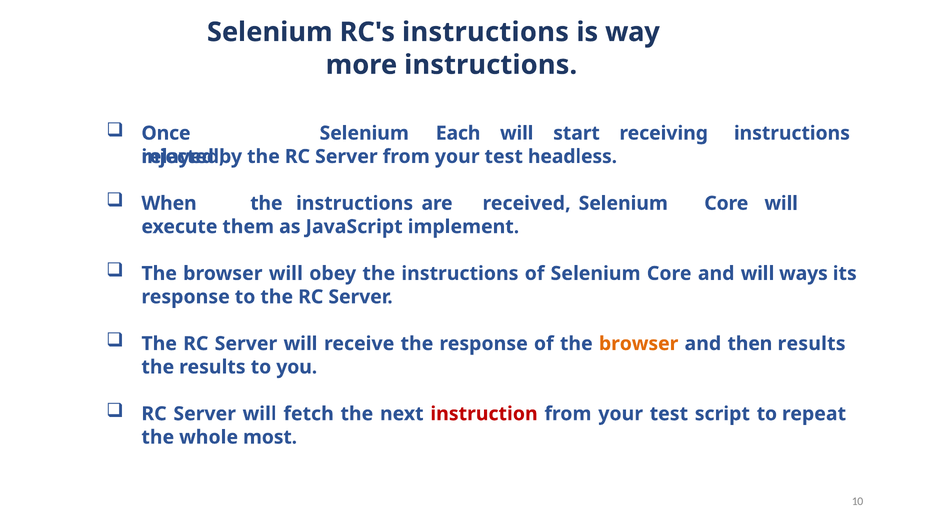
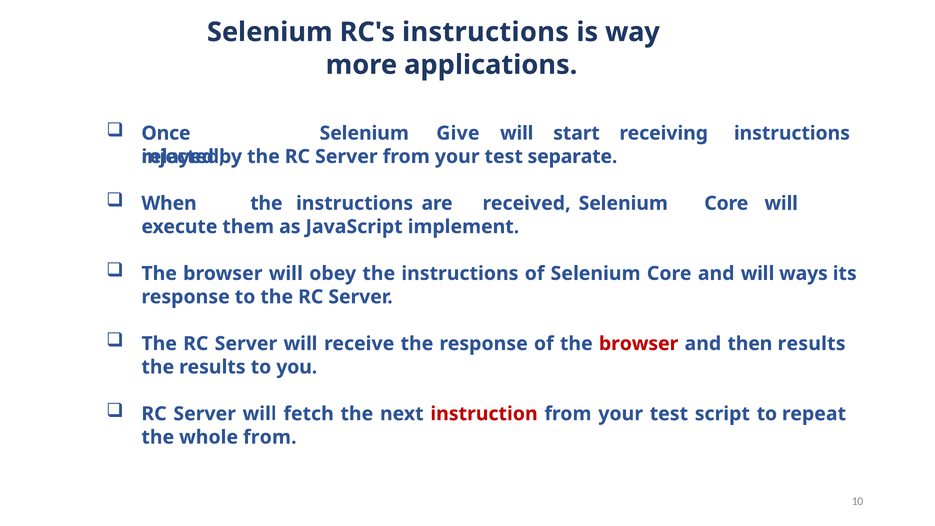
more instructions: instructions -> applications
Each: Each -> Give
headless: headless -> separate
browser at (639, 344) colour: orange -> red
whole most: most -> from
